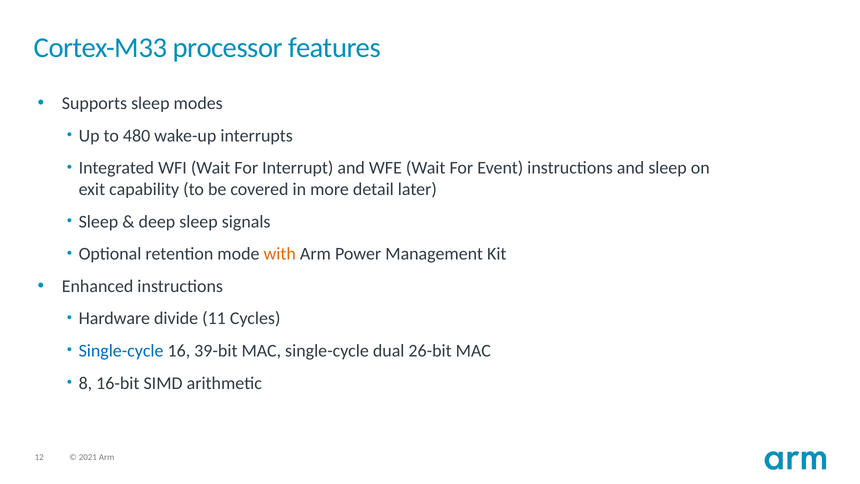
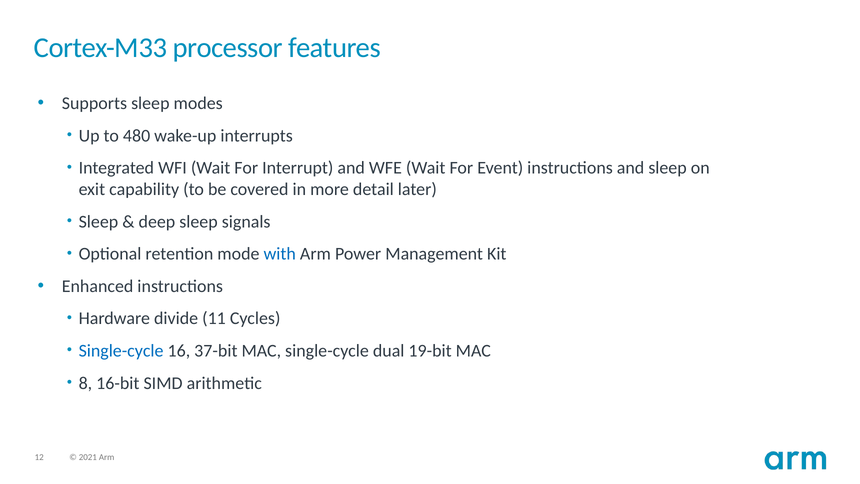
with colour: orange -> blue
39-bit: 39-bit -> 37-bit
26-bit: 26-bit -> 19-bit
